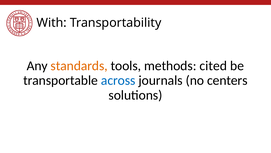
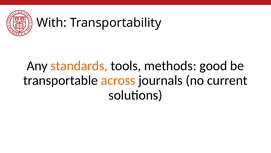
cited: cited -> good
across colour: blue -> orange
centers: centers -> current
